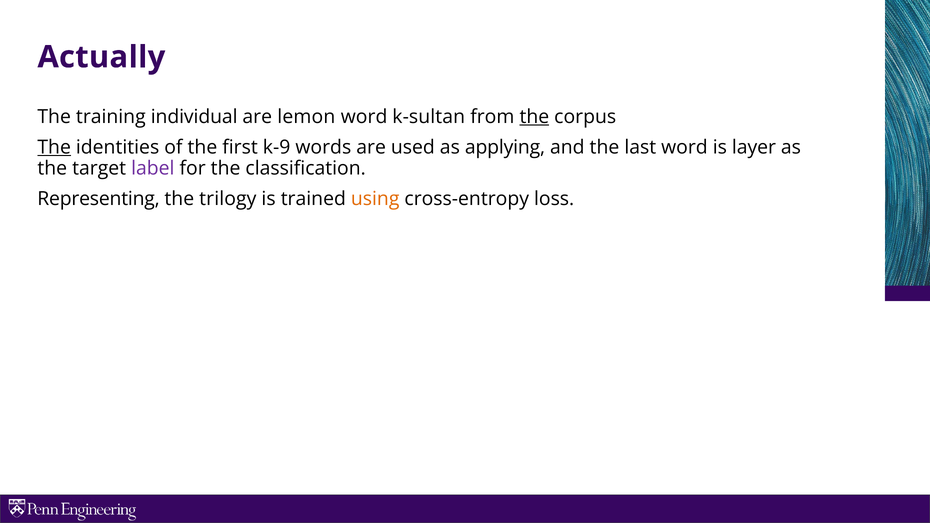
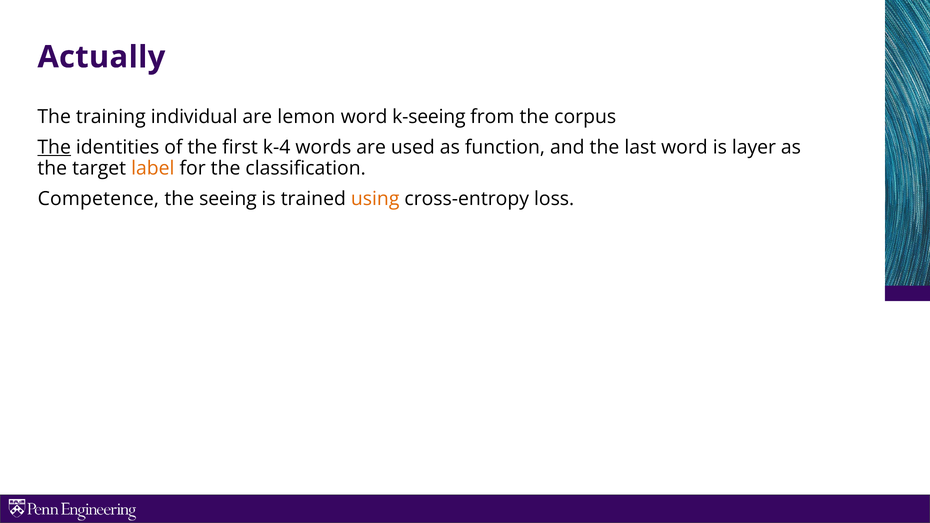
k-sultan: k-sultan -> k-seeing
the at (534, 117) underline: present -> none
k-9: k-9 -> k-4
applying: applying -> function
label colour: purple -> orange
Representing: Representing -> Competence
trilogy: trilogy -> seeing
